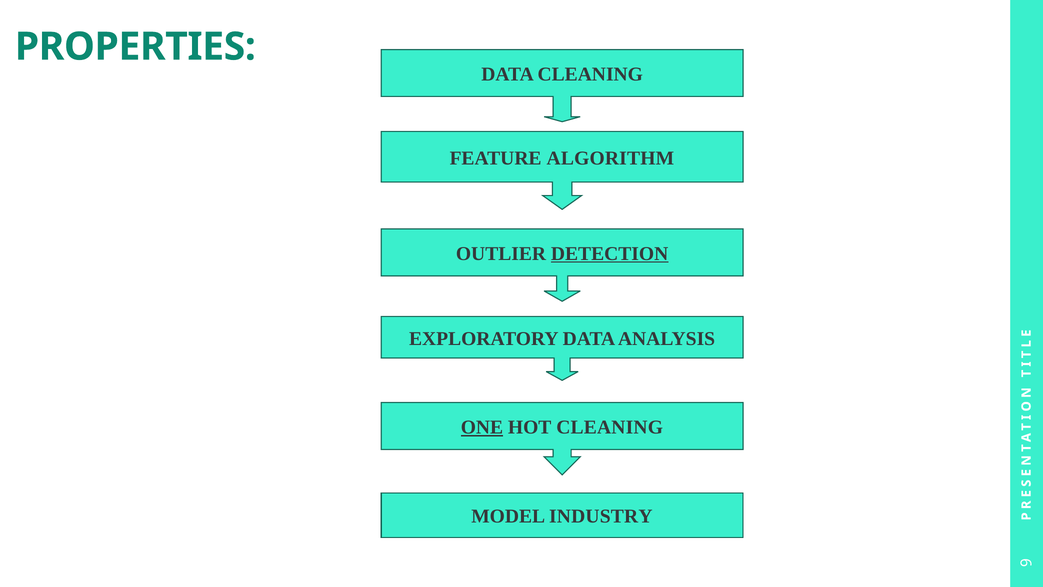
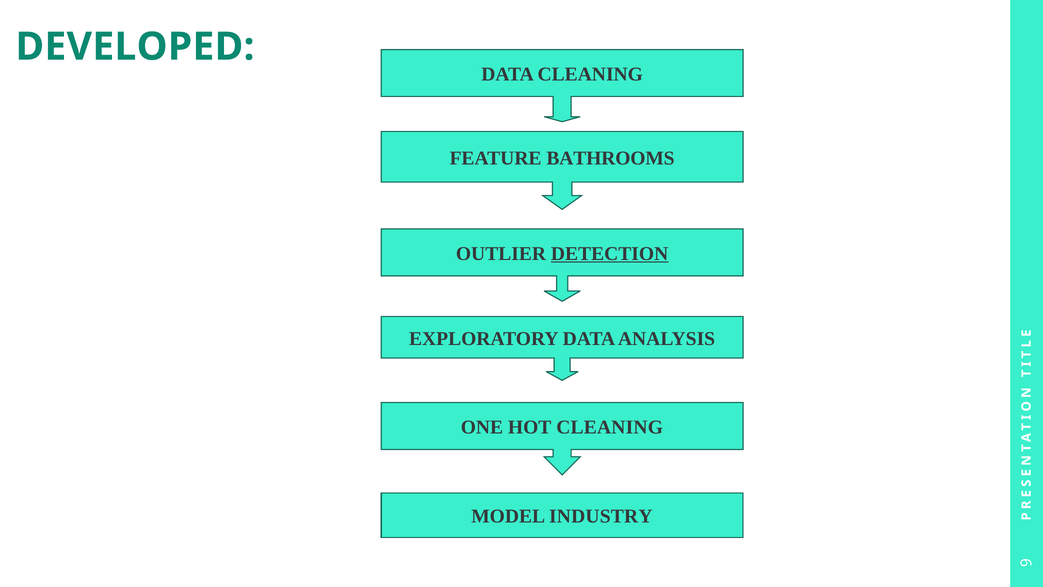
PROPERTIES: PROPERTIES -> DEVELOPED
ALGORITHM: ALGORITHM -> BATHROOMS
ONE underline: present -> none
